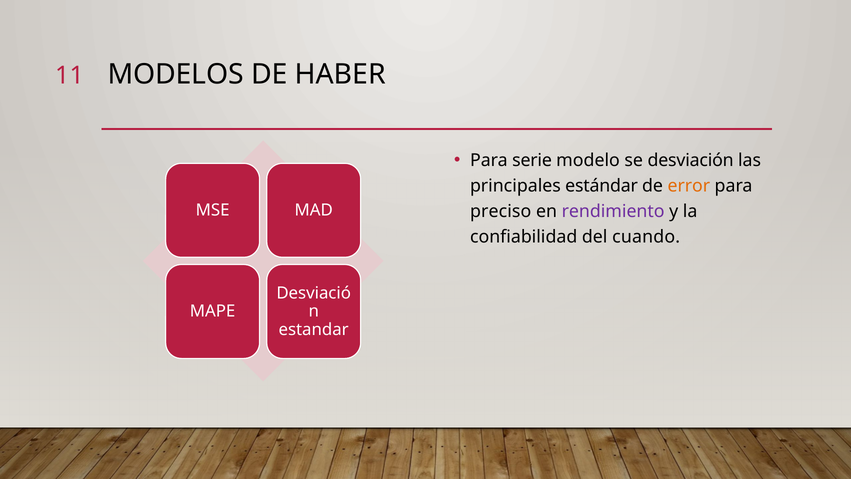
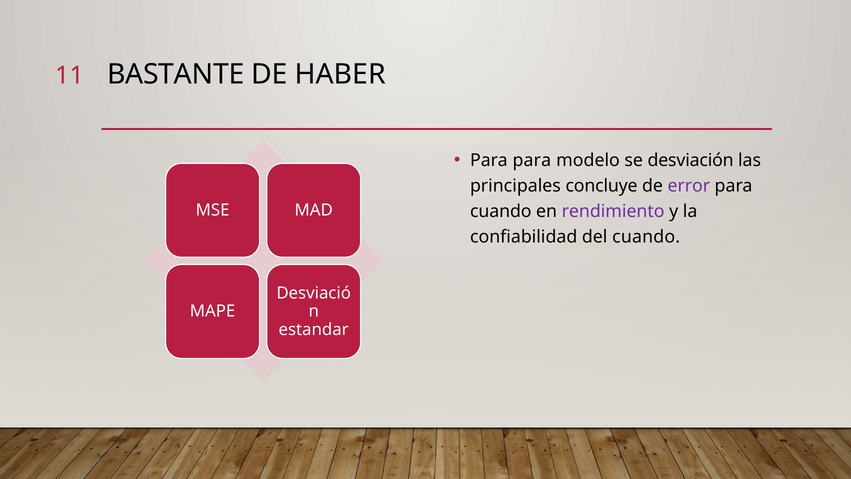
MODELOS: MODELOS -> BASTANTE
Para serie: serie -> para
estándar: estándar -> concluye
error colour: orange -> purple
preciso at (501, 211): preciso -> cuando
